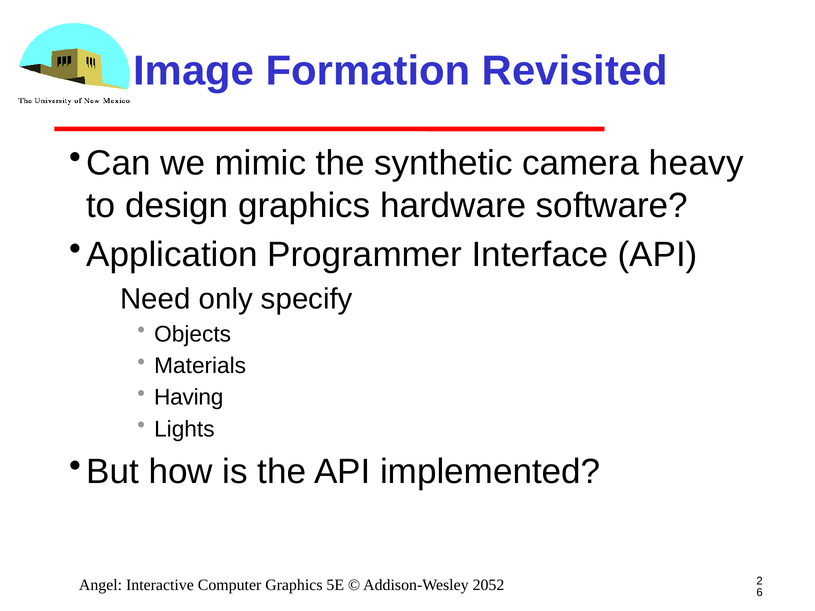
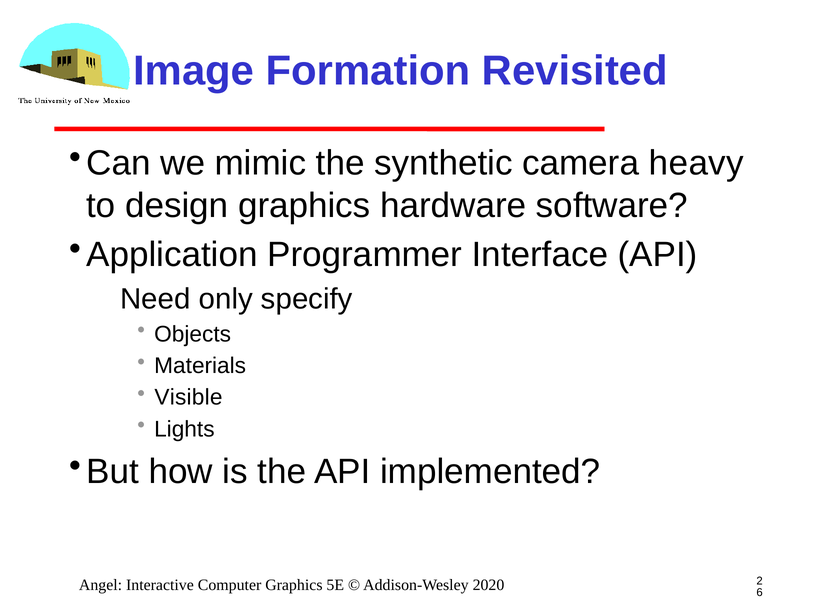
Having: Having -> Visible
2052: 2052 -> 2020
